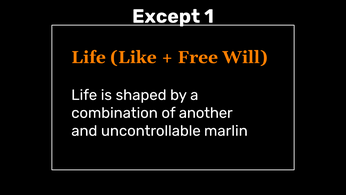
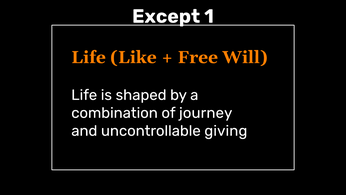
another: another -> journey
marlin: marlin -> giving
